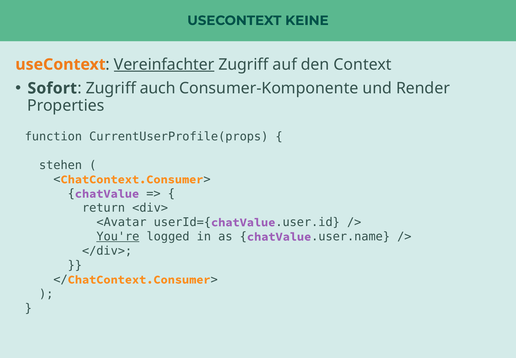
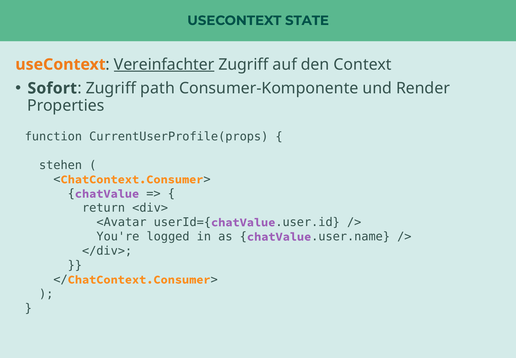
KEINE: KEINE -> STATE
auch: auch -> path
You're underline: present -> none
